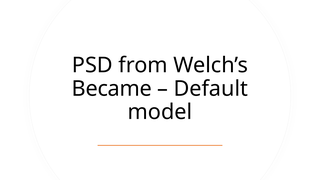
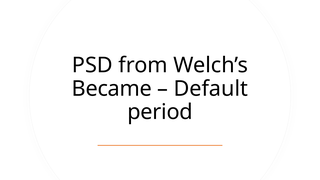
model: model -> period
